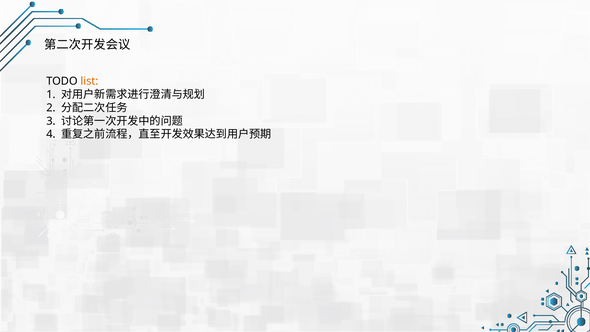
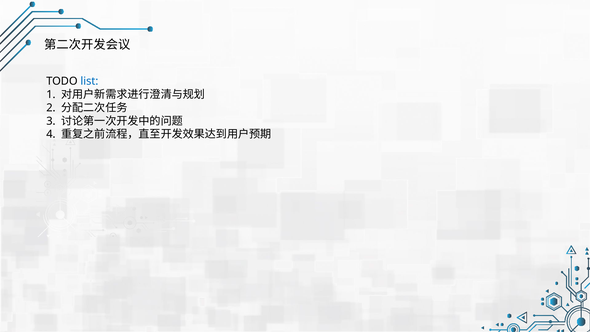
list colour: orange -> blue
